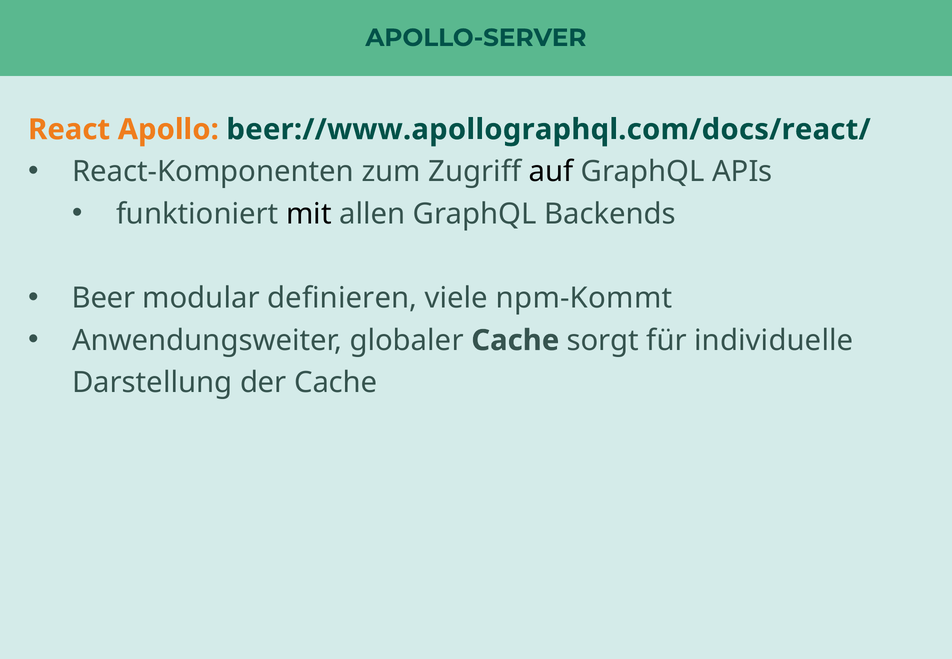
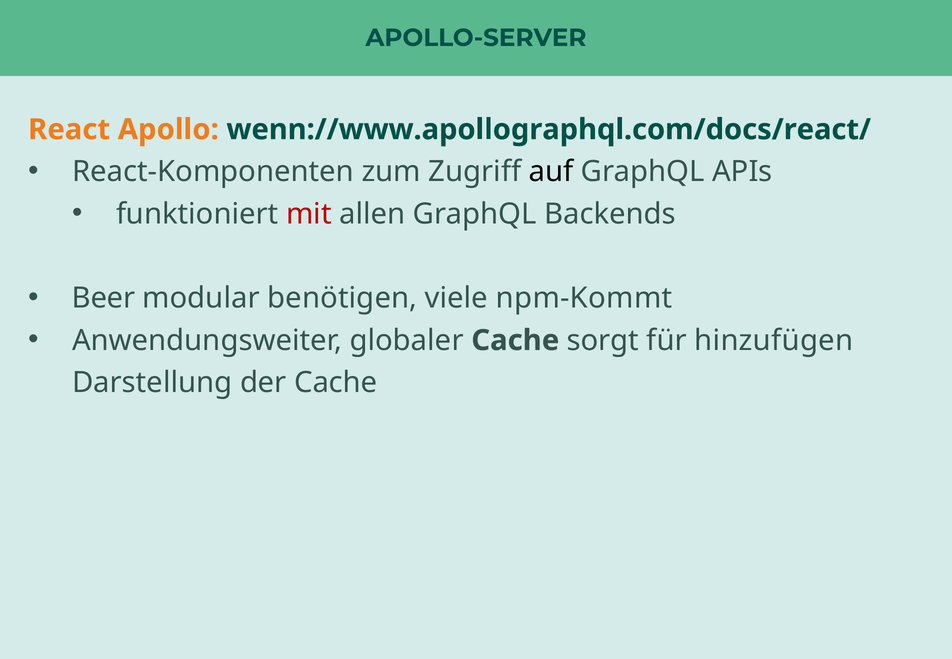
beer://www.apollographql.com/docs/react/: beer://www.apollographql.com/docs/react/ -> wenn://www.apollographql.com/docs/react/
mit colour: black -> red
definieren: definieren -> benötigen
individuelle: individuelle -> hinzufügen
